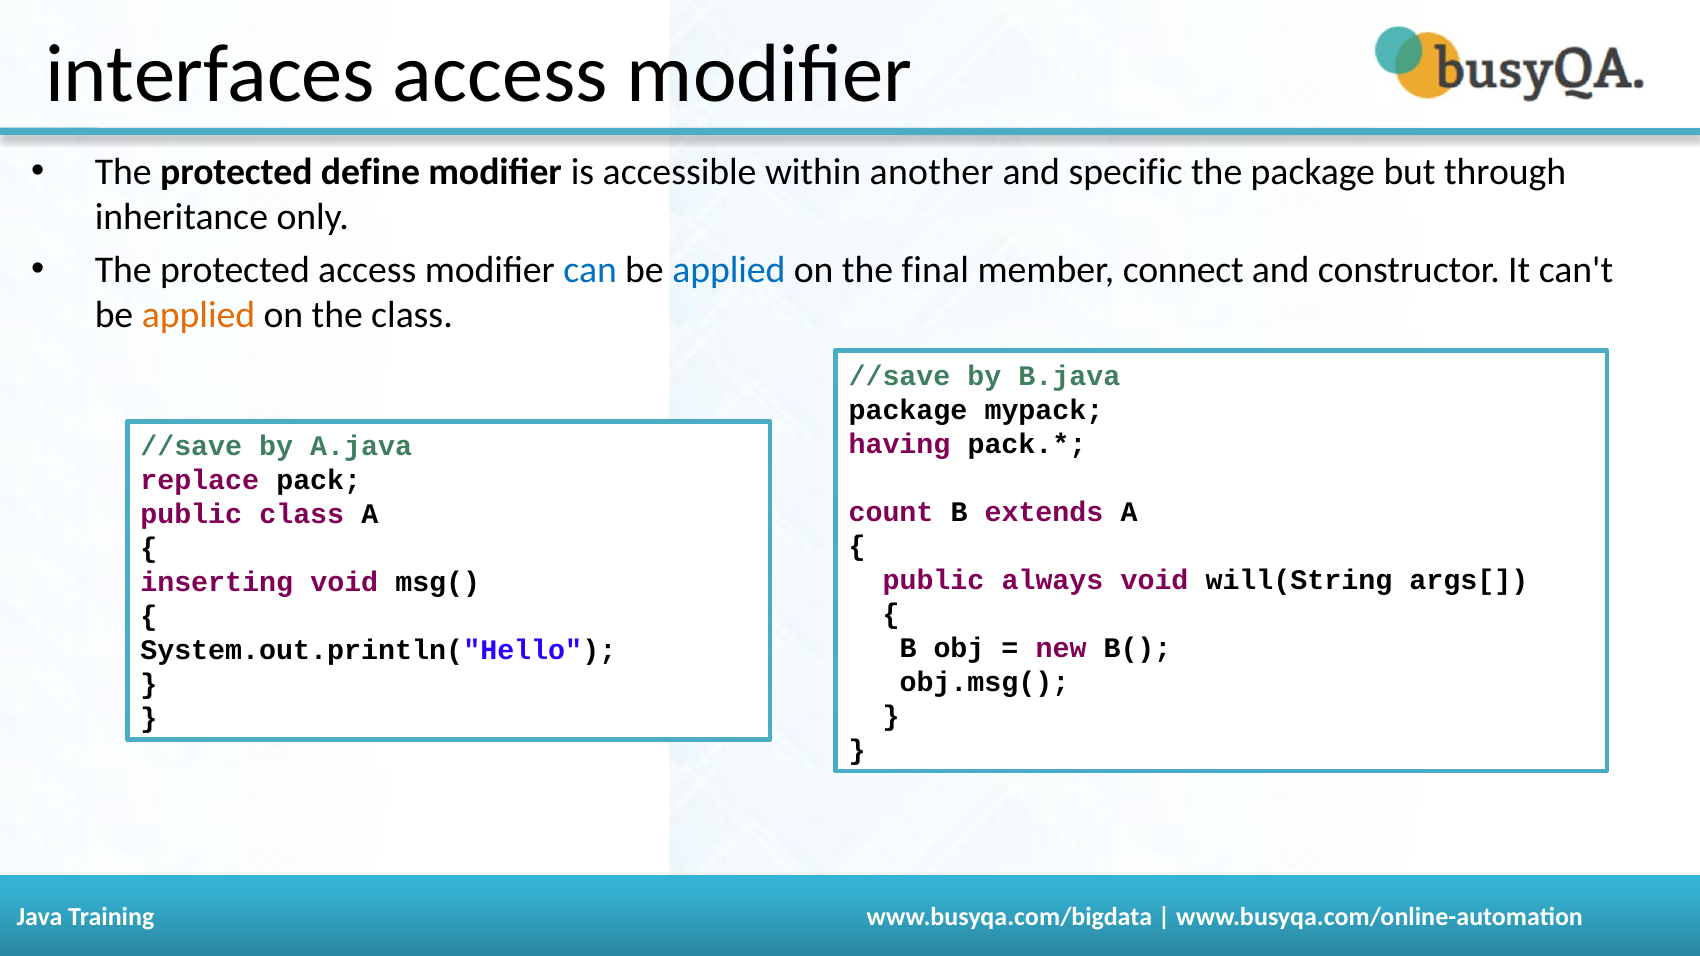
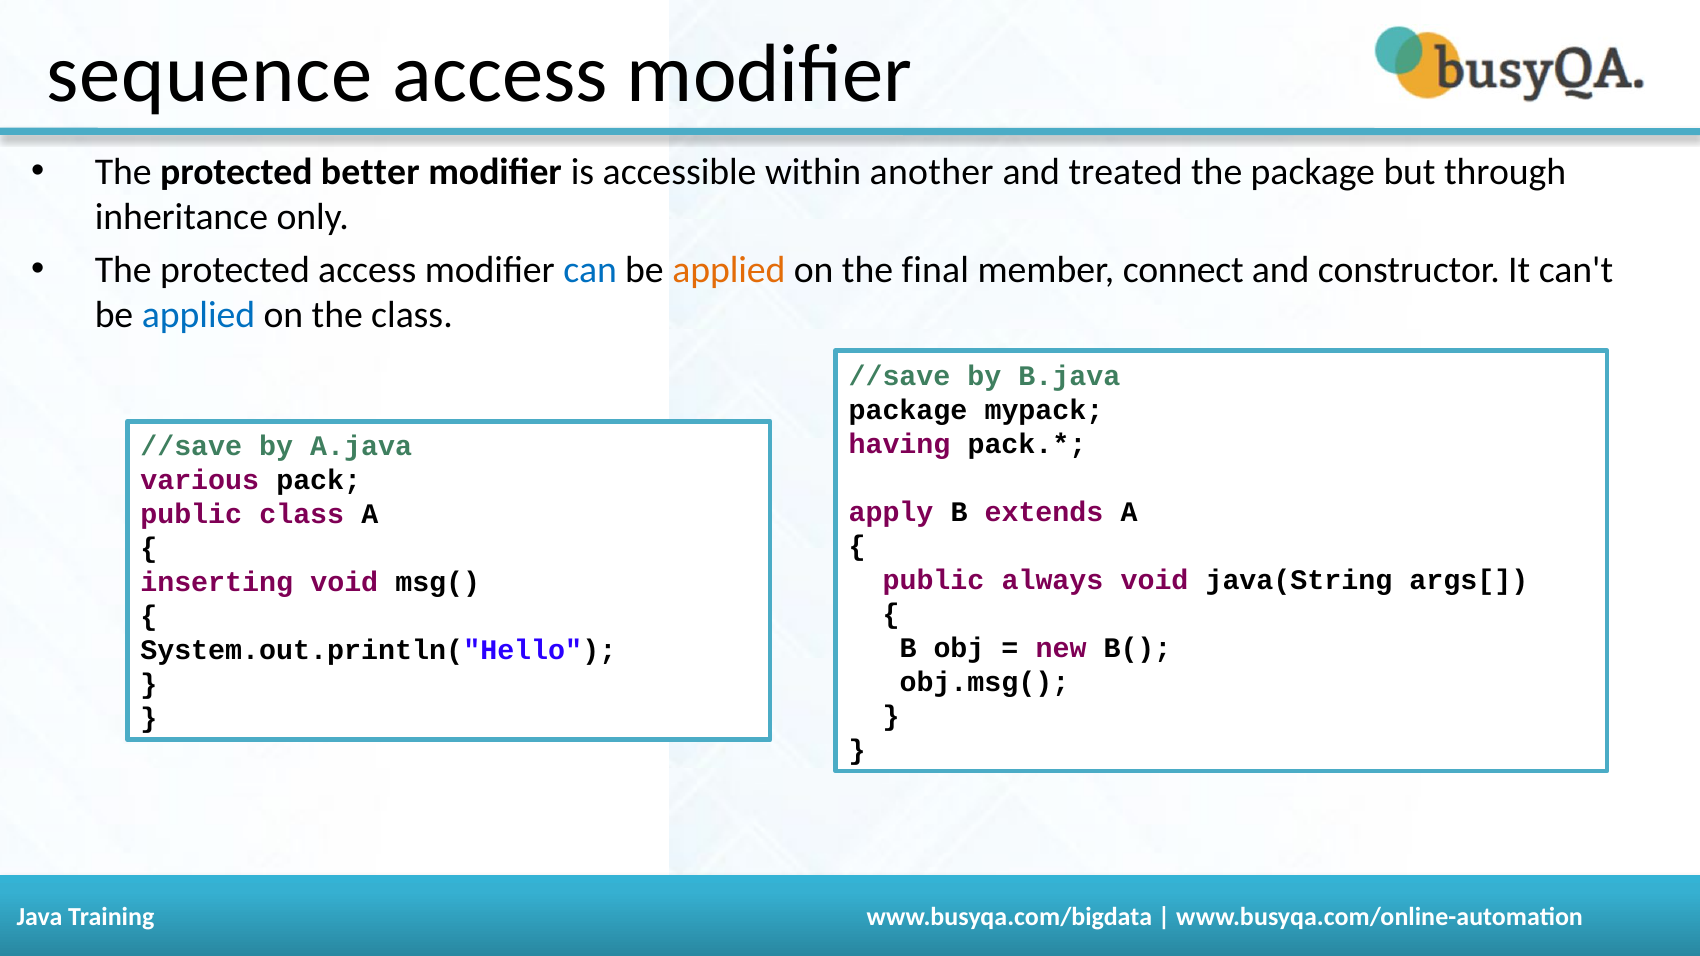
interfaces: interfaces -> sequence
define: define -> better
specific: specific -> treated
applied at (729, 270) colour: blue -> orange
applied at (199, 315) colour: orange -> blue
replace: replace -> various
count: count -> apply
will(String: will(String -> java(String
